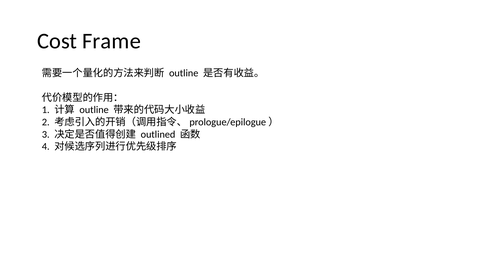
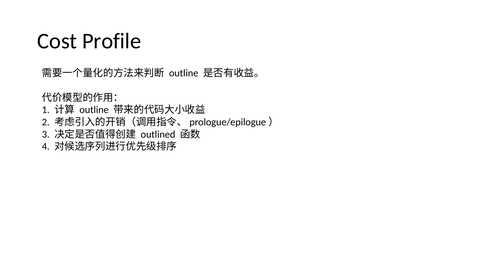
Frame: Frame -> Profile
